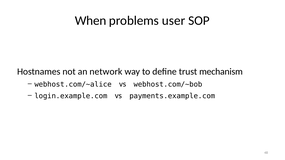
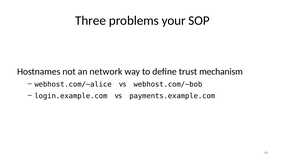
When: When -> Three
user: user -> your
